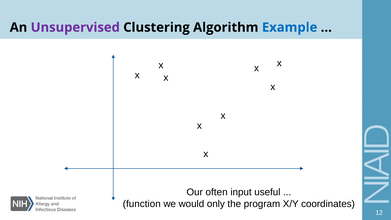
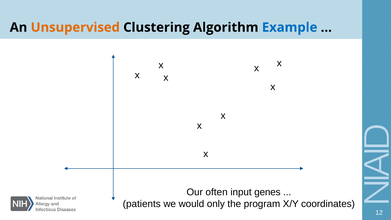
Unsupervised colour: purple -> orange
useful: useful -> genes
function: function -> patients
